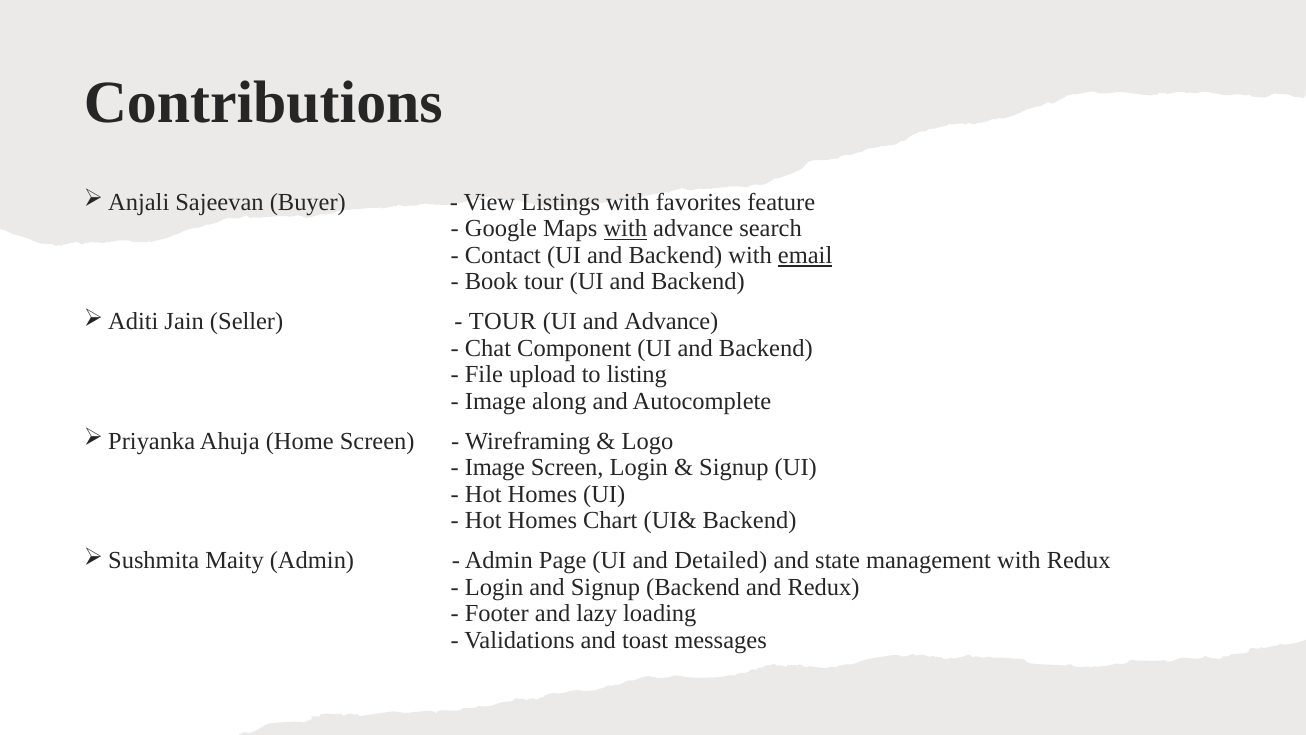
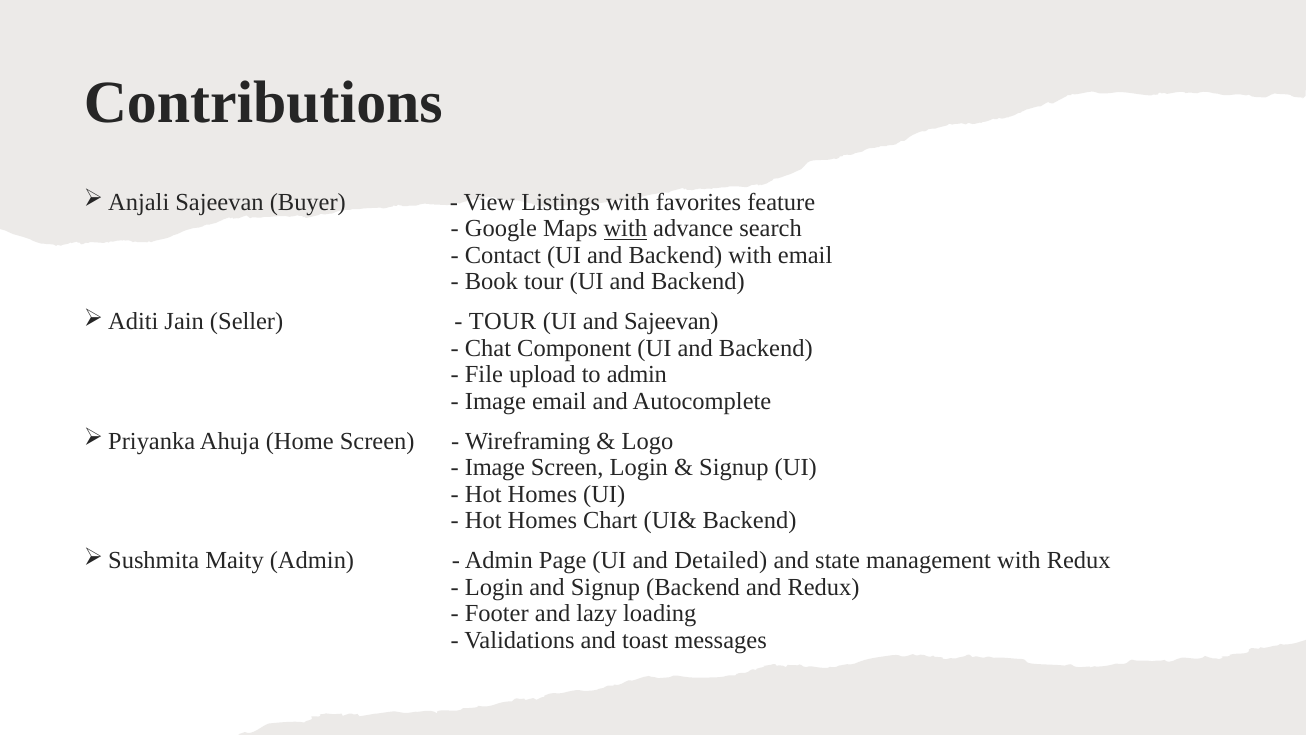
email at (805, 255) underline: present -> none
and Advance: Advance -> Sajeevan
to listing: listing -> admin
Image along: along -> email
